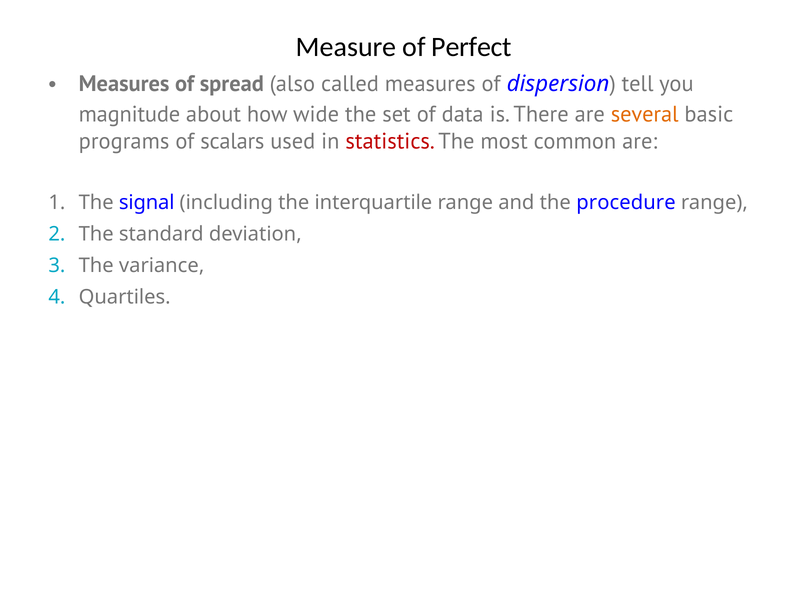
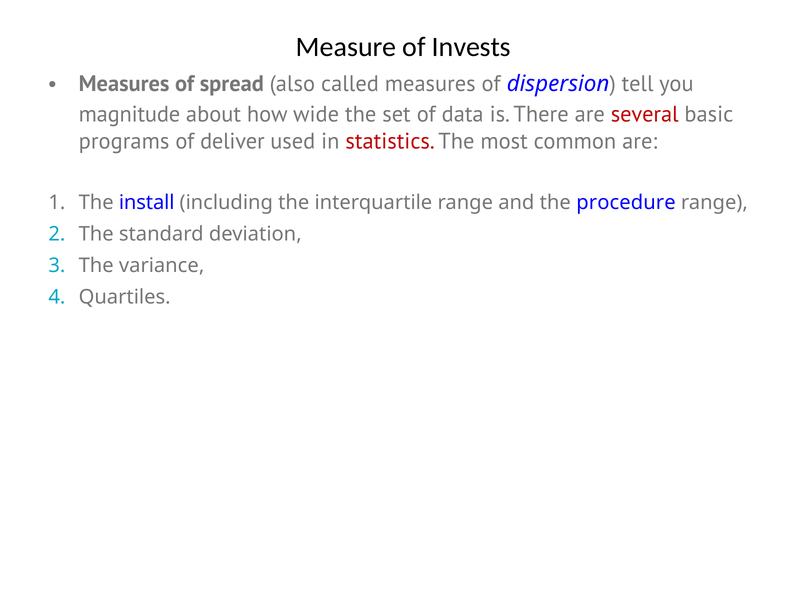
Perfect: Perfect -> Invests
several colour: orange -> red
scalars: scalars -> deliver
signal: signal -> install
